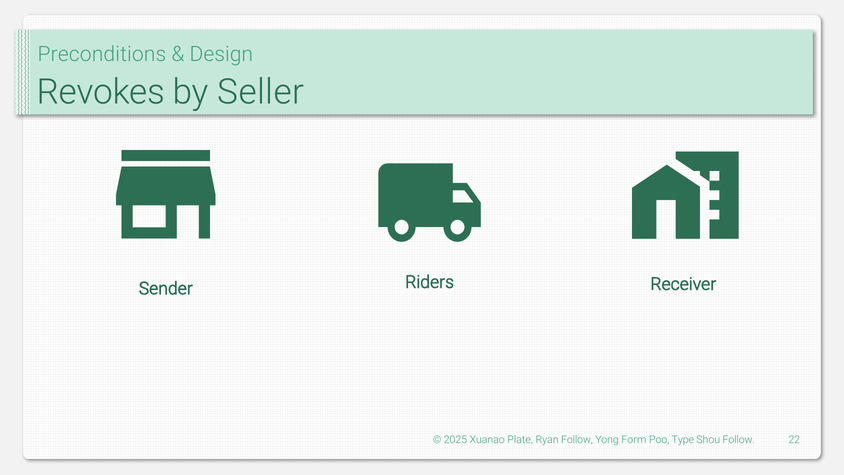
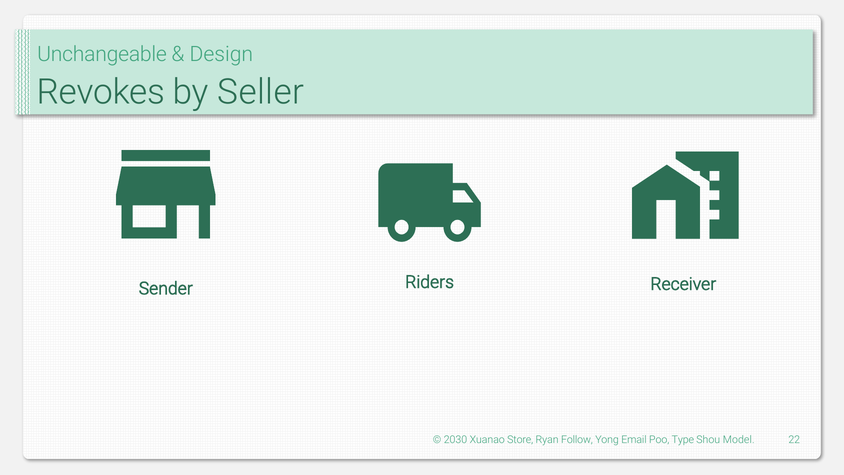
Preconditions: Preconditions -> Unchangeable
2025: 2025 -> 2030
Plate: Plate -> Store
Form: Form -> Email
Shou Follow: Follow -> Model
